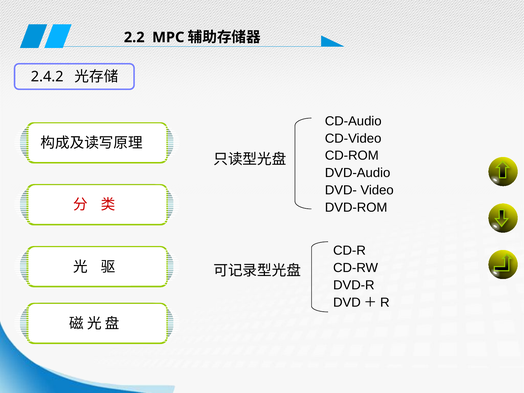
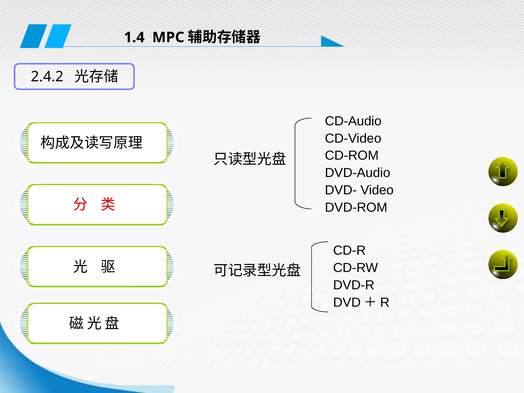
2.2: 2.2 -> 1.4
